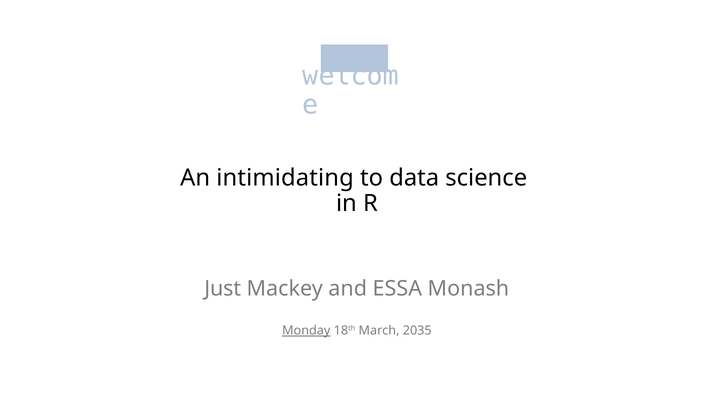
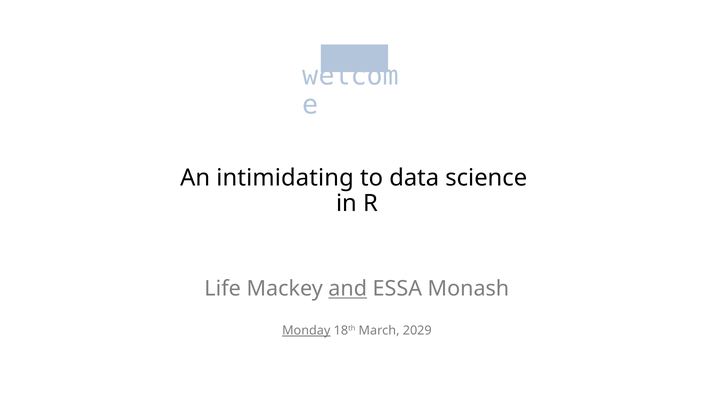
Just: Just -> Life
and underline: none -> present
2035: 2035 -> 2029
